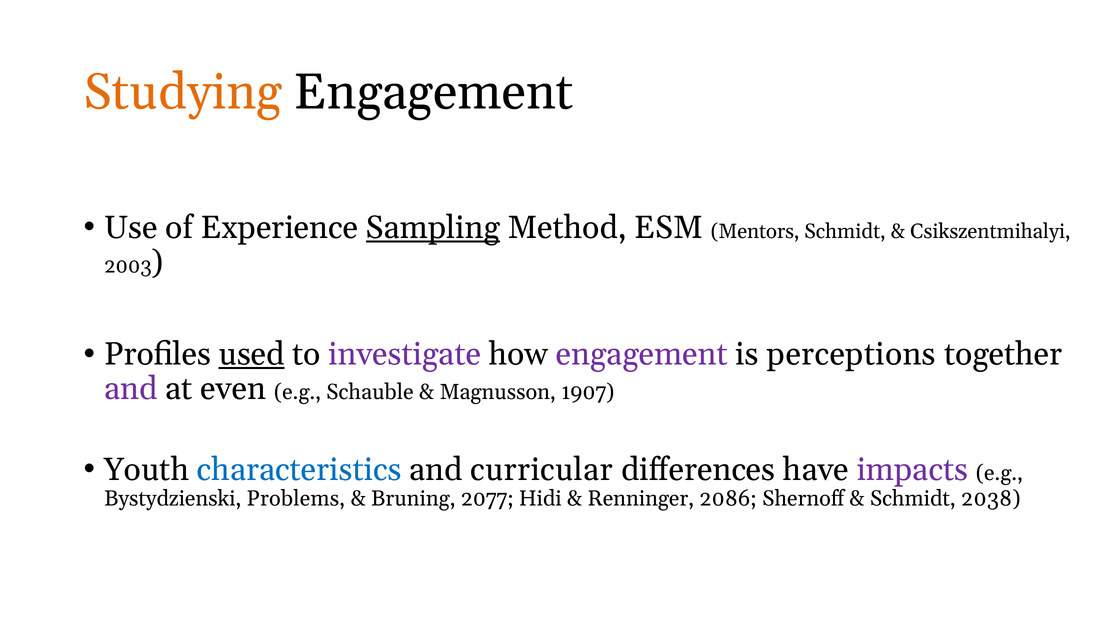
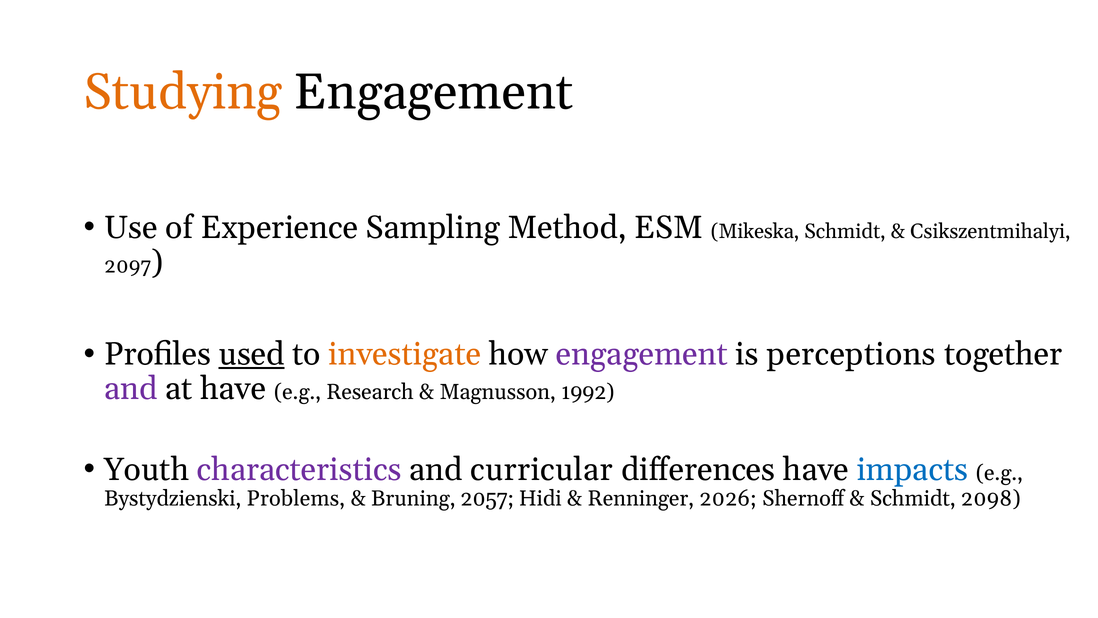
Sampling underline: present -> none
Mentors: Mentors -> Mikeska
2003: 2003 -> 2097
investigate colour: purple -> orange
at even: even -> have
Schauble: Schauble -> Research
1907: 1907 -> 1992
characteristics colour: blue -> purple
impacts colour: purple -> blue
2077: 2077 -> 2057
2086: 2086 -> 2026
2038: 2038 -> 2098
